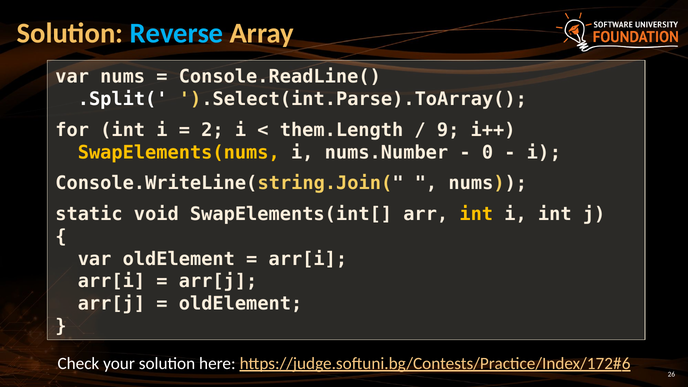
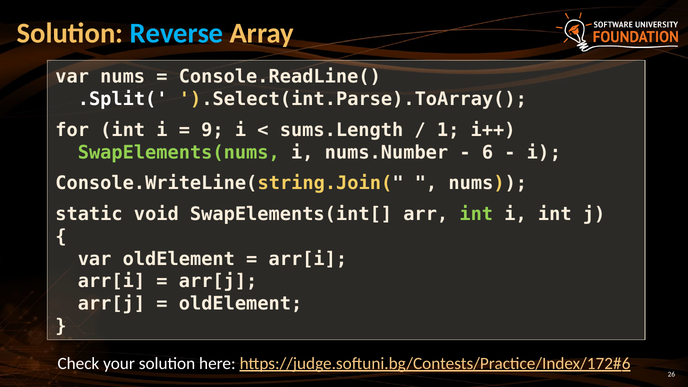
2: 2 -> 9
them.Length: them.Length -> sums.Length
9: 9 -> 1
SwapElements(nums colour: yellow -> light green
0: 0 -> 6
int at (476, 214) colour: yellow -> light green
